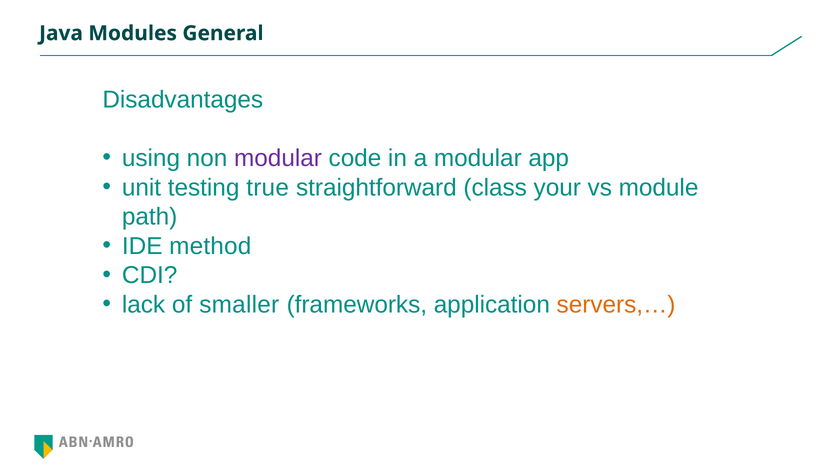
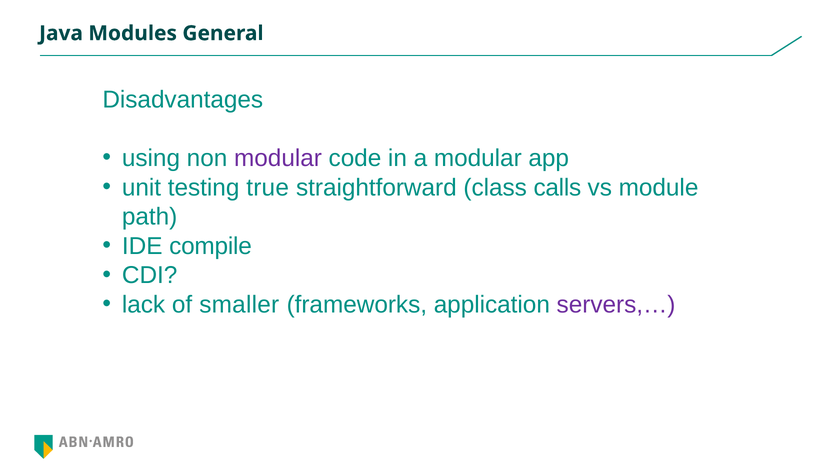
your: your -> calls
method: method -> compile
servers,… colour: orange -> purple
